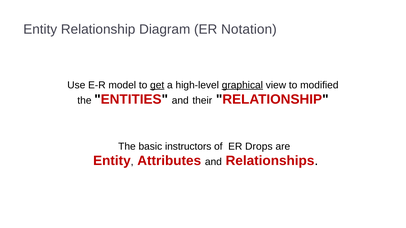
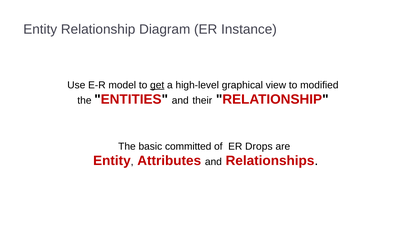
Notation: Notation -> Instance
graphical underline: present -> none
instructors: instructors -> committed
